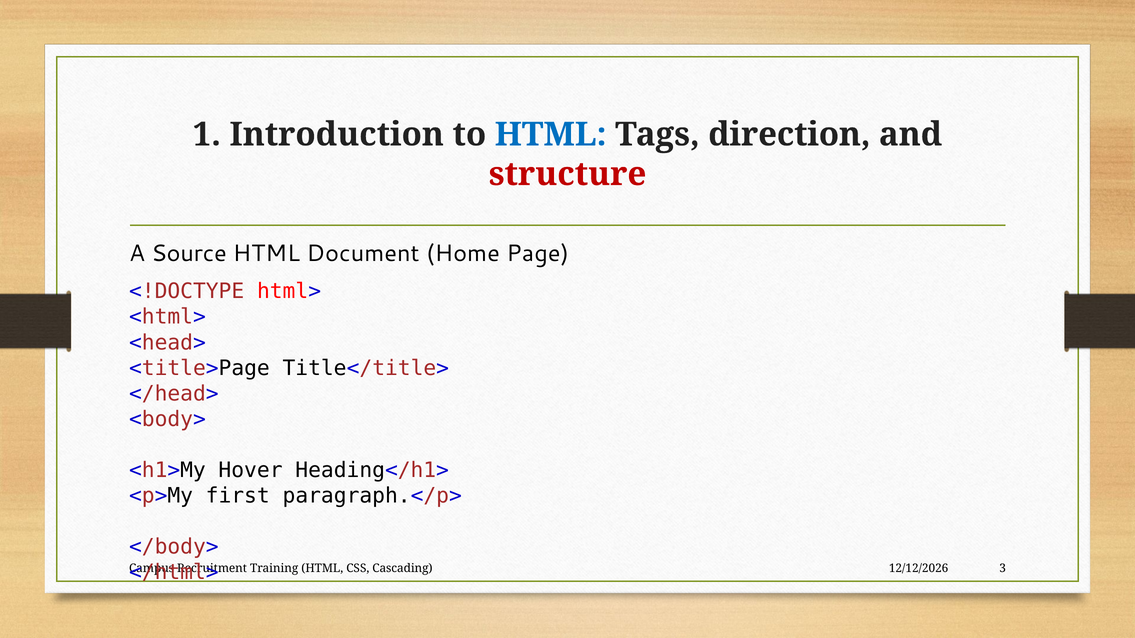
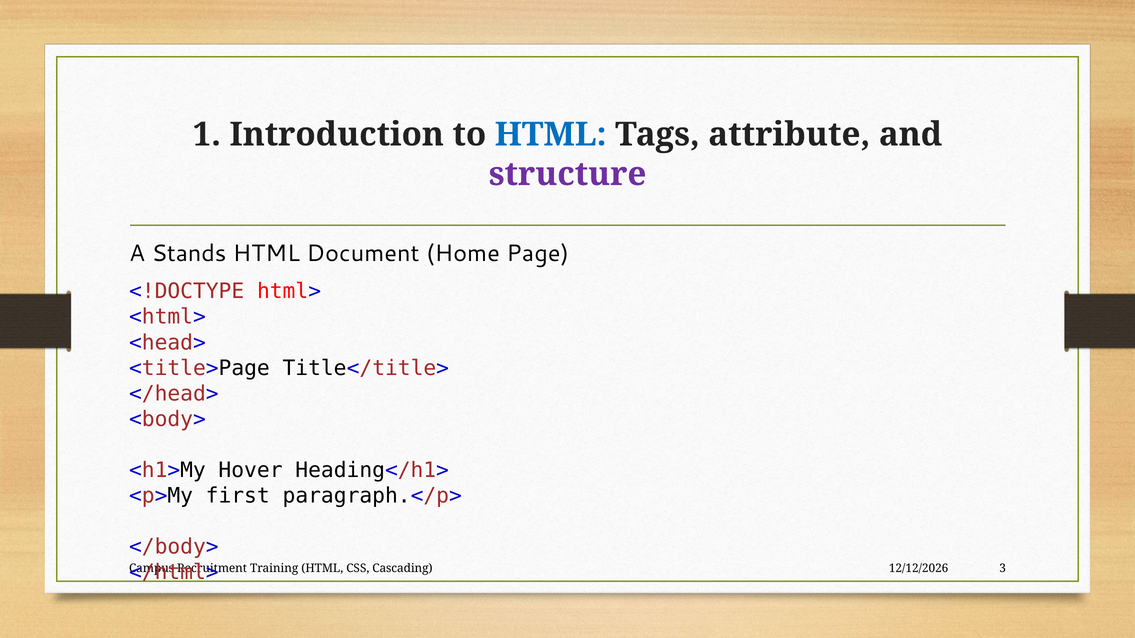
direction: direction -> attribute
structure colour: red -> purple
Source: Source -> Stands
